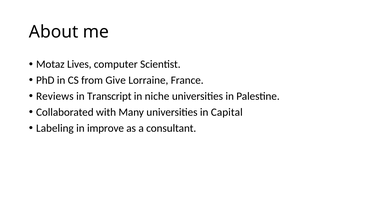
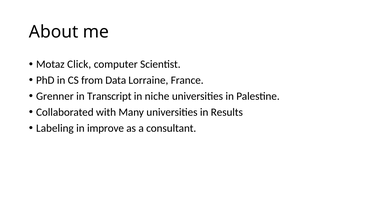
Lives: Lives -> Click
Give: Give -> Data
Reviews: Reviews -> Grenner
Capital: Capital -> Results
